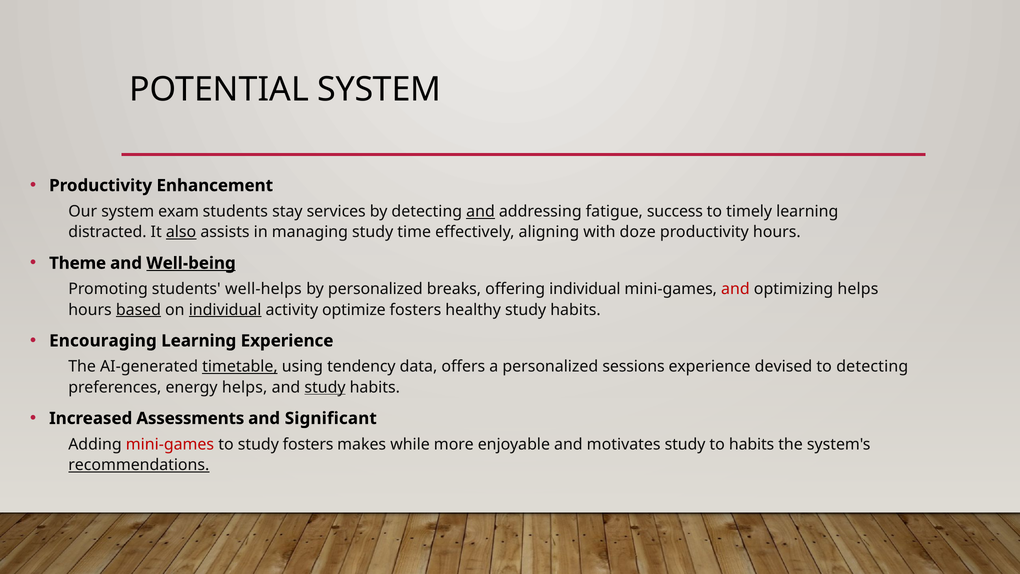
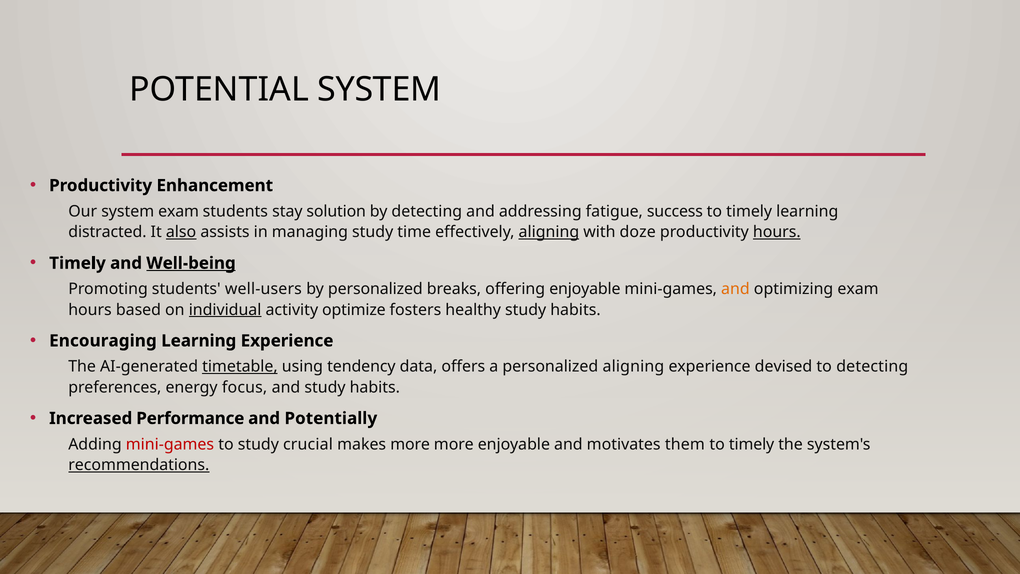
services: services -> solution
and at (481, 211) underline: present -> none
aligning at (549, 232) underline: none -> present
hours at (777, 232) underline: none -> present
Theme at (78, 263): Theme -> Timely
well-helps: well-helps -> well-users
offering individual: individual -> enjoyable
and at (735, 289) colour: red -> orange
optimizing helps: helps -> exam
based underline: present -> none
personalized sessions: sessions -> aligning
energy helps: helps -> focus
study at (325, 387) underline: present -> none
Assessments: Assessments -> Performance
Significant: Significant -> Potentially
study fosters: fosters -> crucial
makes while: while -> more
motivates study: study -> them
habits at (752, 444): habits -> timely
